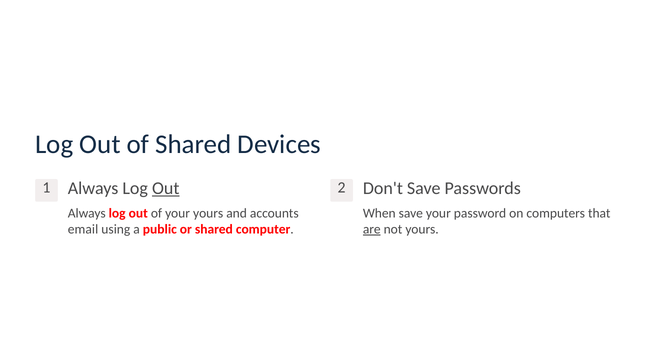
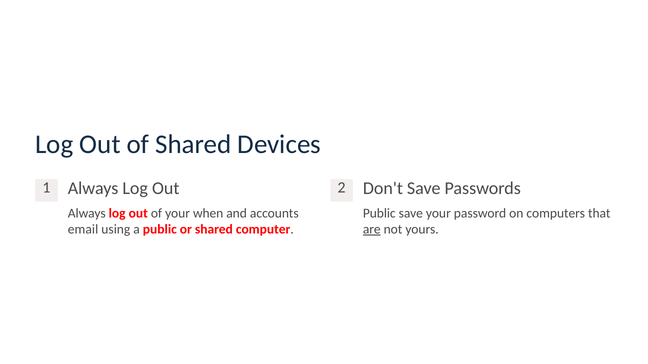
Out at (166, 189) underline: present -> none
your yours: yours -> when
When at (379, 213): When -> Public
